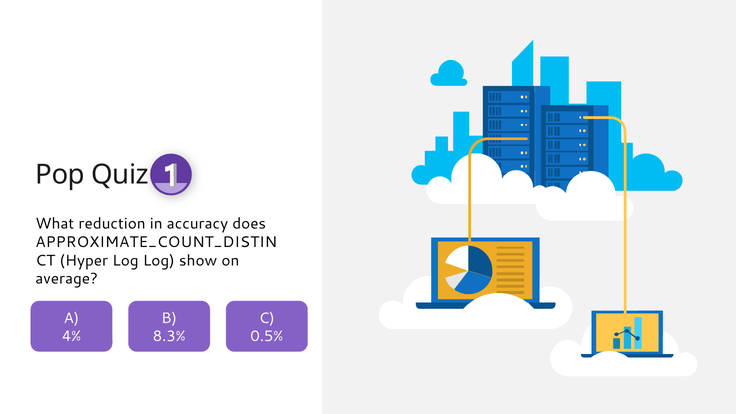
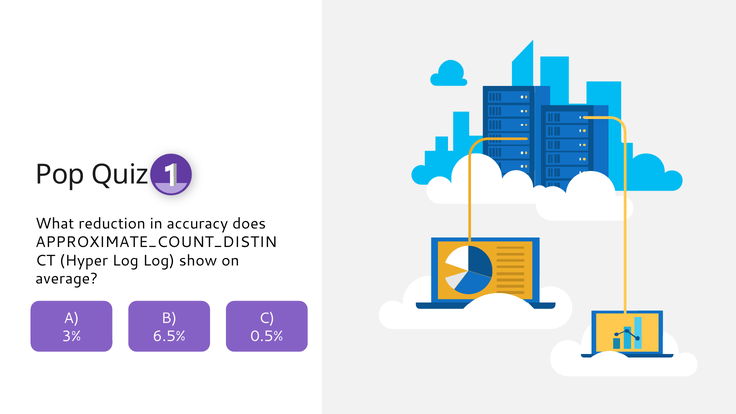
4%: 4% -> 3%
8.3%: 8.3% -> 6.5%
